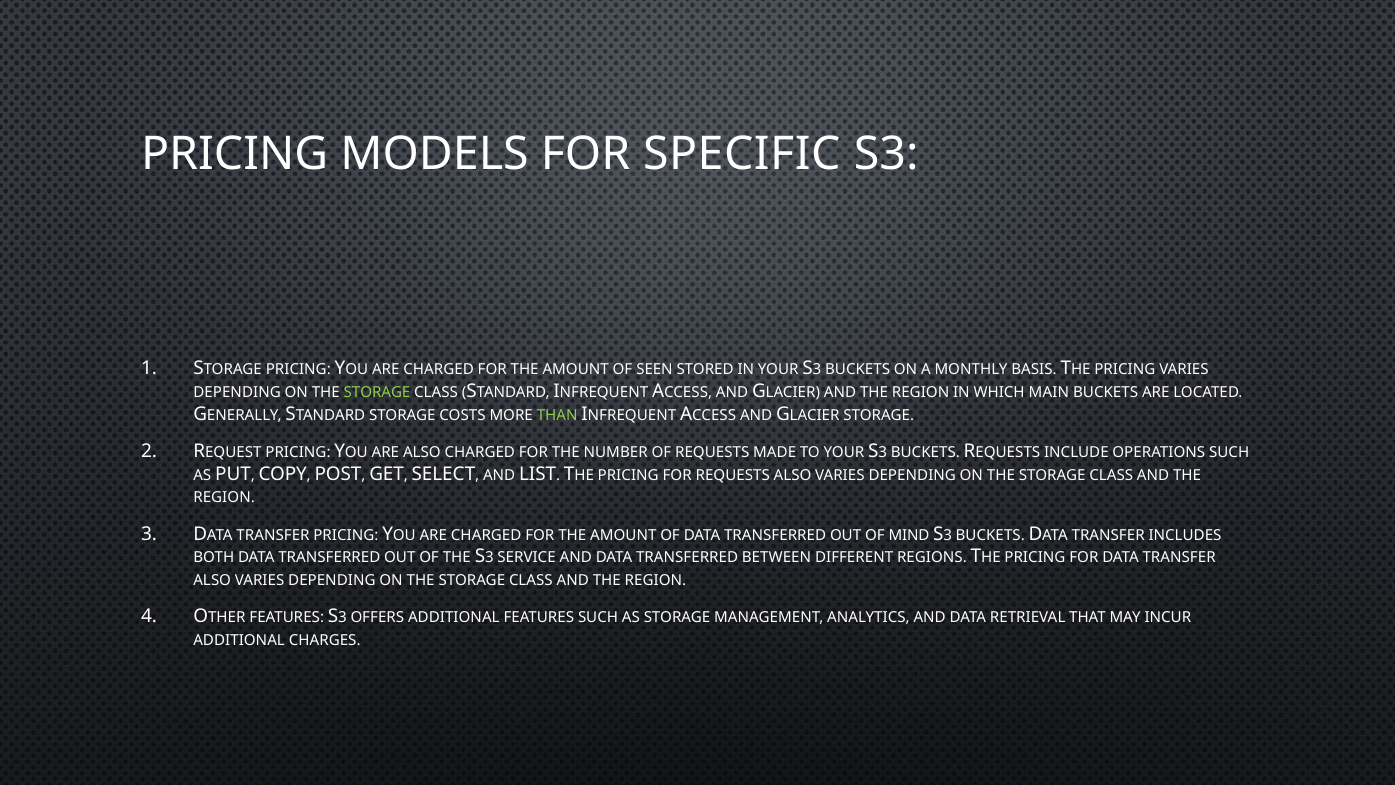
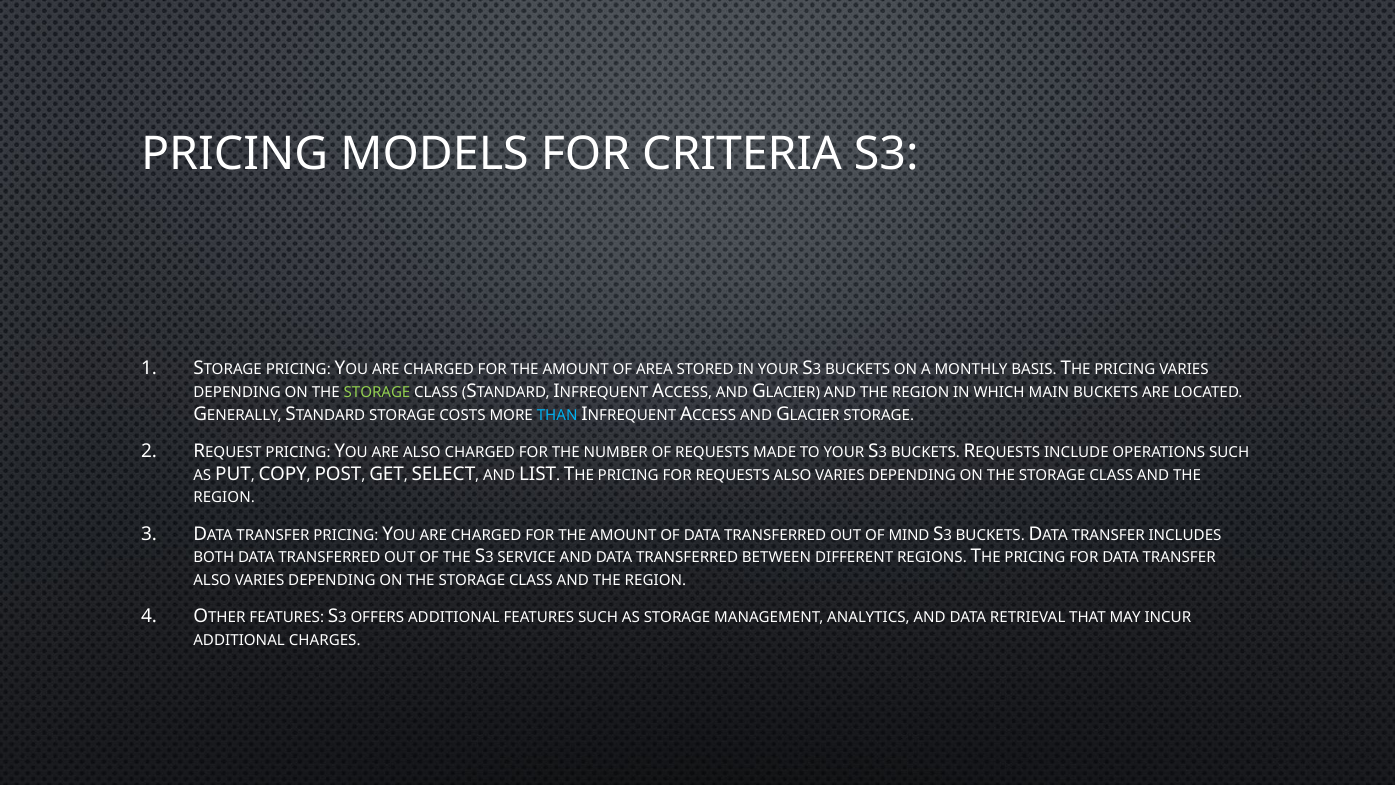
SPECIFIC: SPECIFIC -> CRITERIA
SEEN: SEEN -> AREA
THAN colour: light green -> light blue
